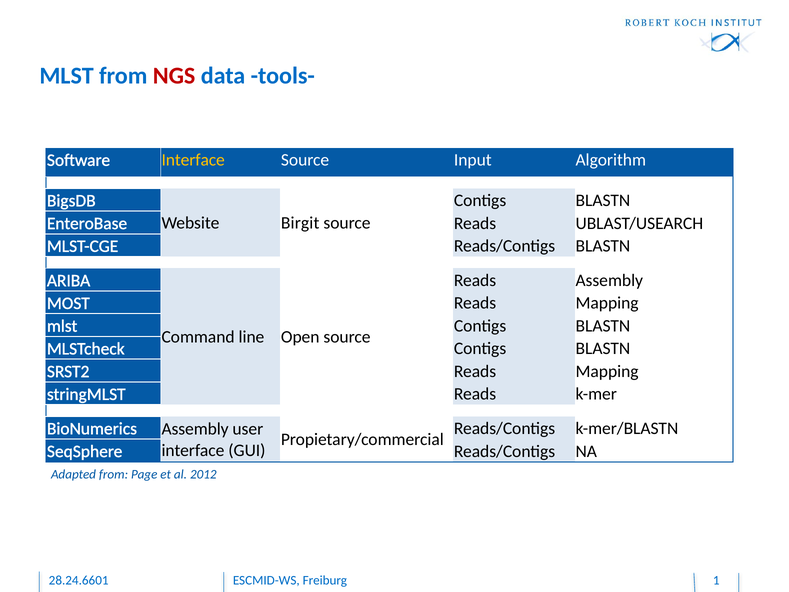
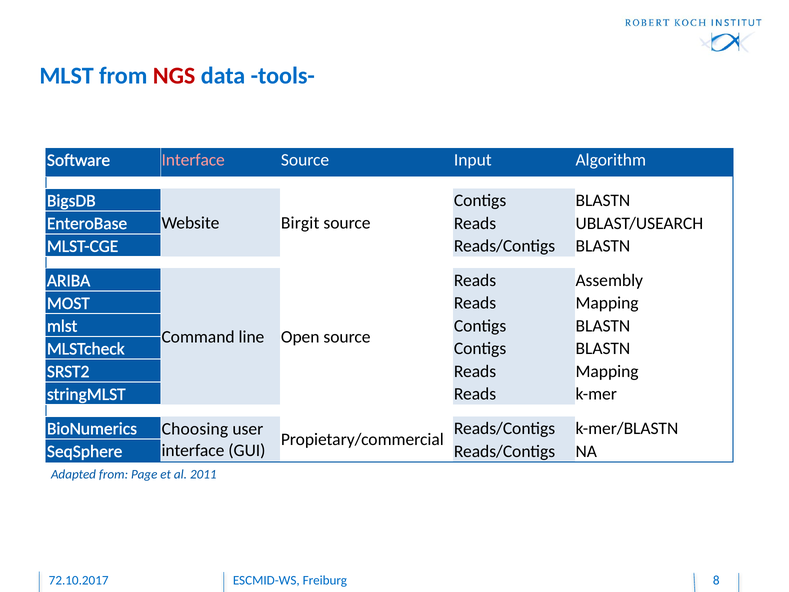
Interface at (193, 160) colour: yellow -> pink
BioNumerics Assembly: Assembly -> Choosing
2012: 2012 -> 2011
28.24.6601: 28.24.6601 -> 72.10.2017
1: 1 -> 8
